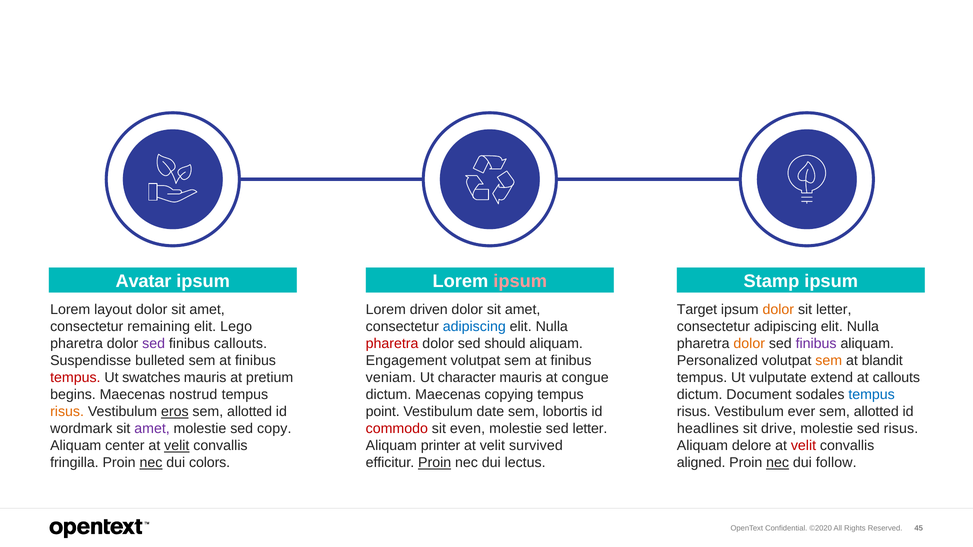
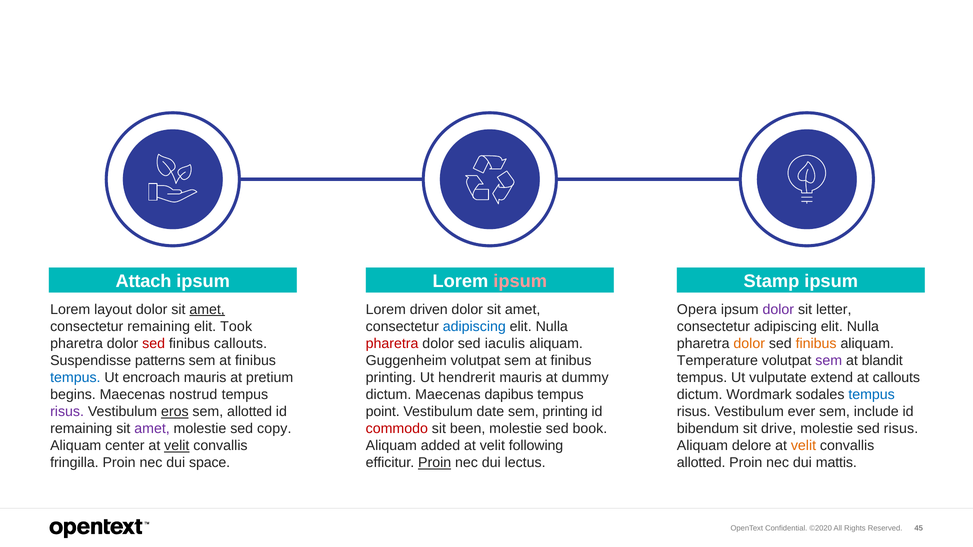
Avatar: Avatar -> Attach
amet at (207, 310) underline: none -> present
Target: Target -> Opera
dolor at (778, 310) colour: orange -> purple
Lego: Lego -> Took
sed at (154, 344) colour: purple -> red
should: should -> iaculis
finibus at (816, 344) colour: purple -> orange
bulleted: bulleted -> patterns
Engagement: Engagement -> Guggenheim
Personalized: Personalized -> Temperature
sem at (829, 361) colour: orange -> purple
tempus at (75, 378) colour: red -> blue
swatches: swatches -> encroach
veniam at (391, 378): veniam -> printing
character: character -> hendrerit
congue: congue -> dummy
copying: copying -> dapibus
Document: Document -> Wordmark
risus at (67, 412) colour: orange -> purple
sem lobortis: lobortis -> printing
allotted at (876, 412): allotted -> include
wordmark at (81, 429): wordmark -> remaining
even: even -> been
sed letter: letter -> book
headlines: headlines -> bibendum
printer: printer -> added
survived: survived -> following
velit at (803, 446) colour: red -> orange
nec at (151, 463) underline: present -> none
colors: colors -> space
aligned at (701, 463): aligned -> allotted
nec at (778, 463) underline: present -> none
follow: follow -> mattis
